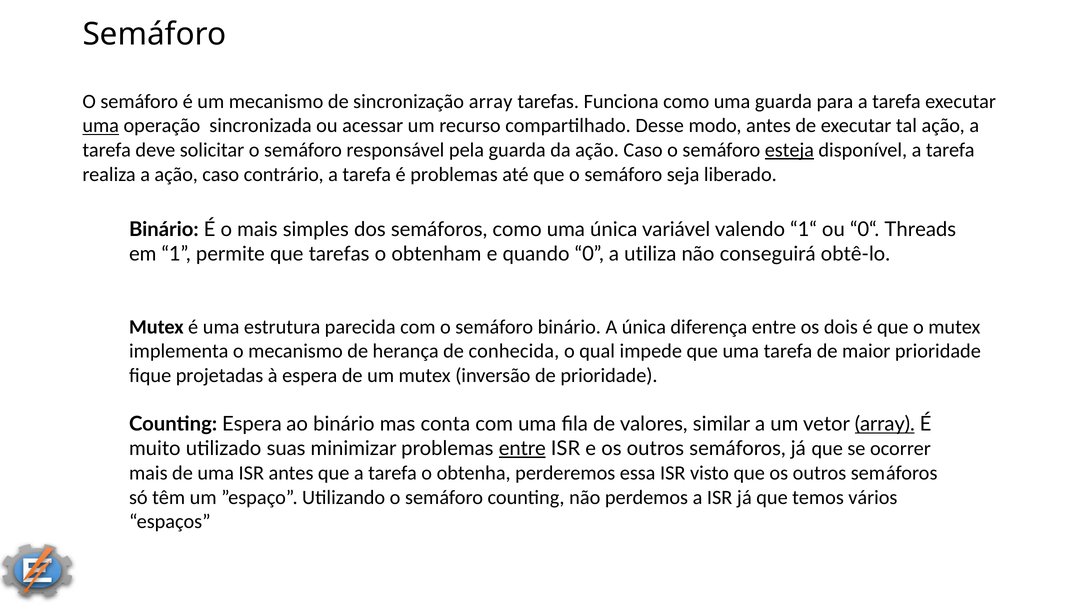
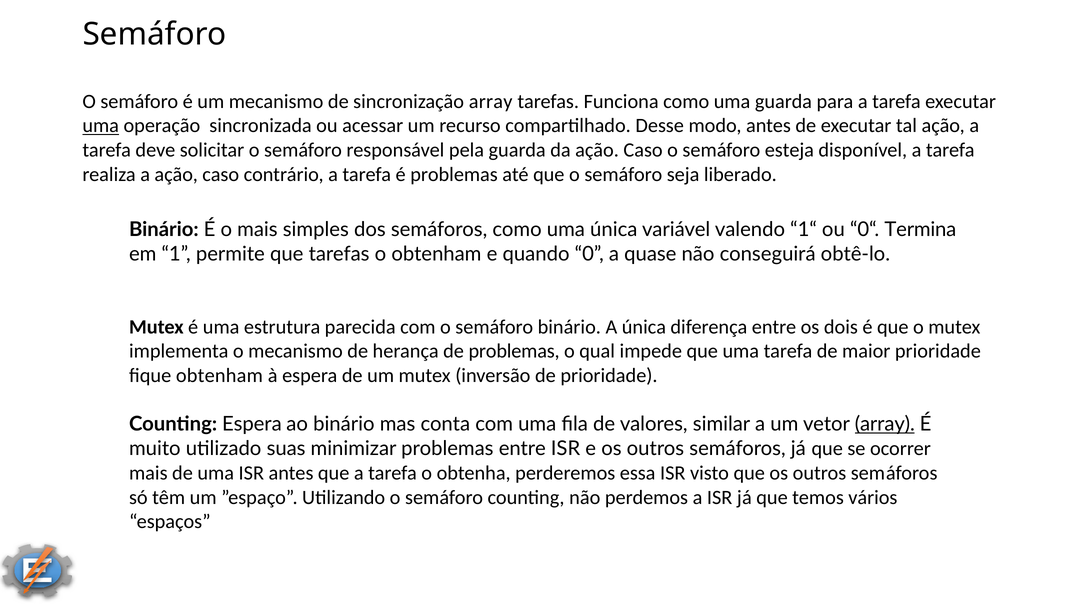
esteja underline: present -> none
Threads: Threads -> Termina
utiliza: utiliza -> quase
de conhecida: conhecida -> problemas
fique projetadas: projetadas -> obtenham
entre at (522, 449) underline: present -> none
